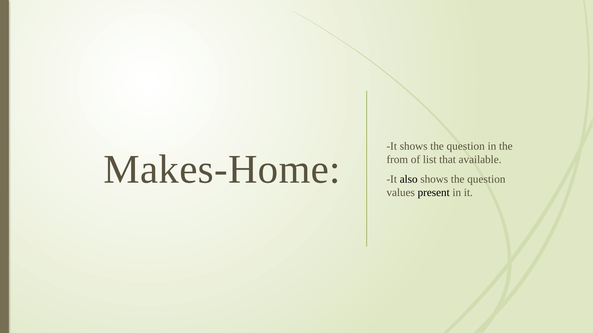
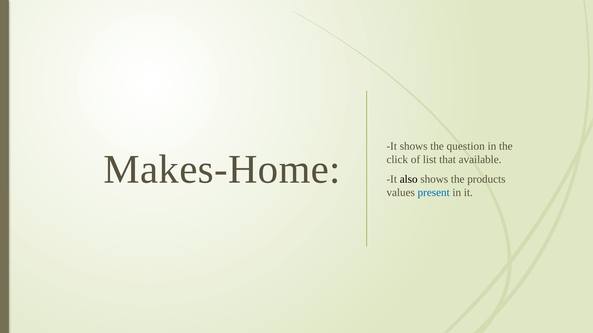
from: from -> click
question at (486, 179): question -> products
present colour: black -> blue
